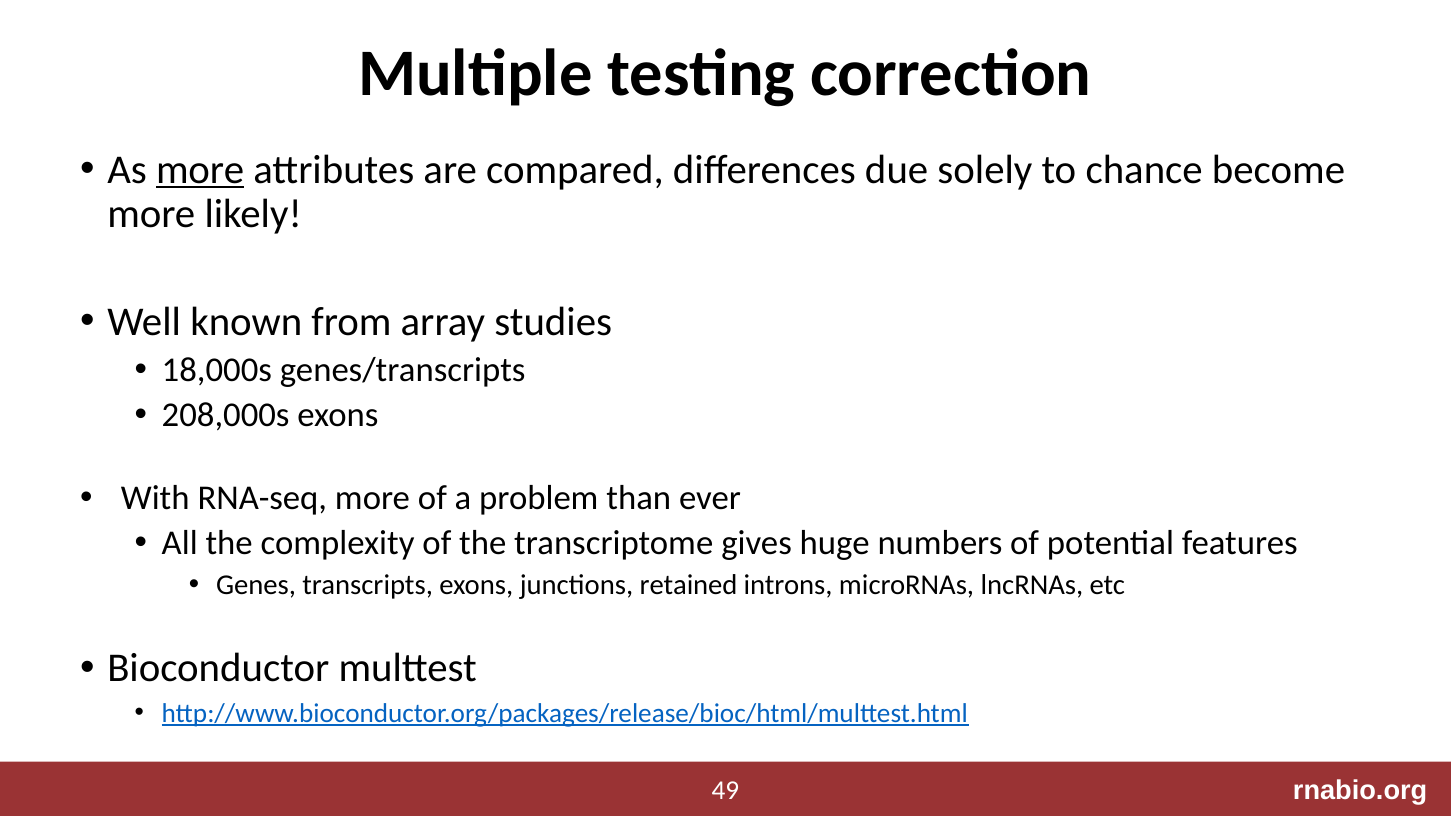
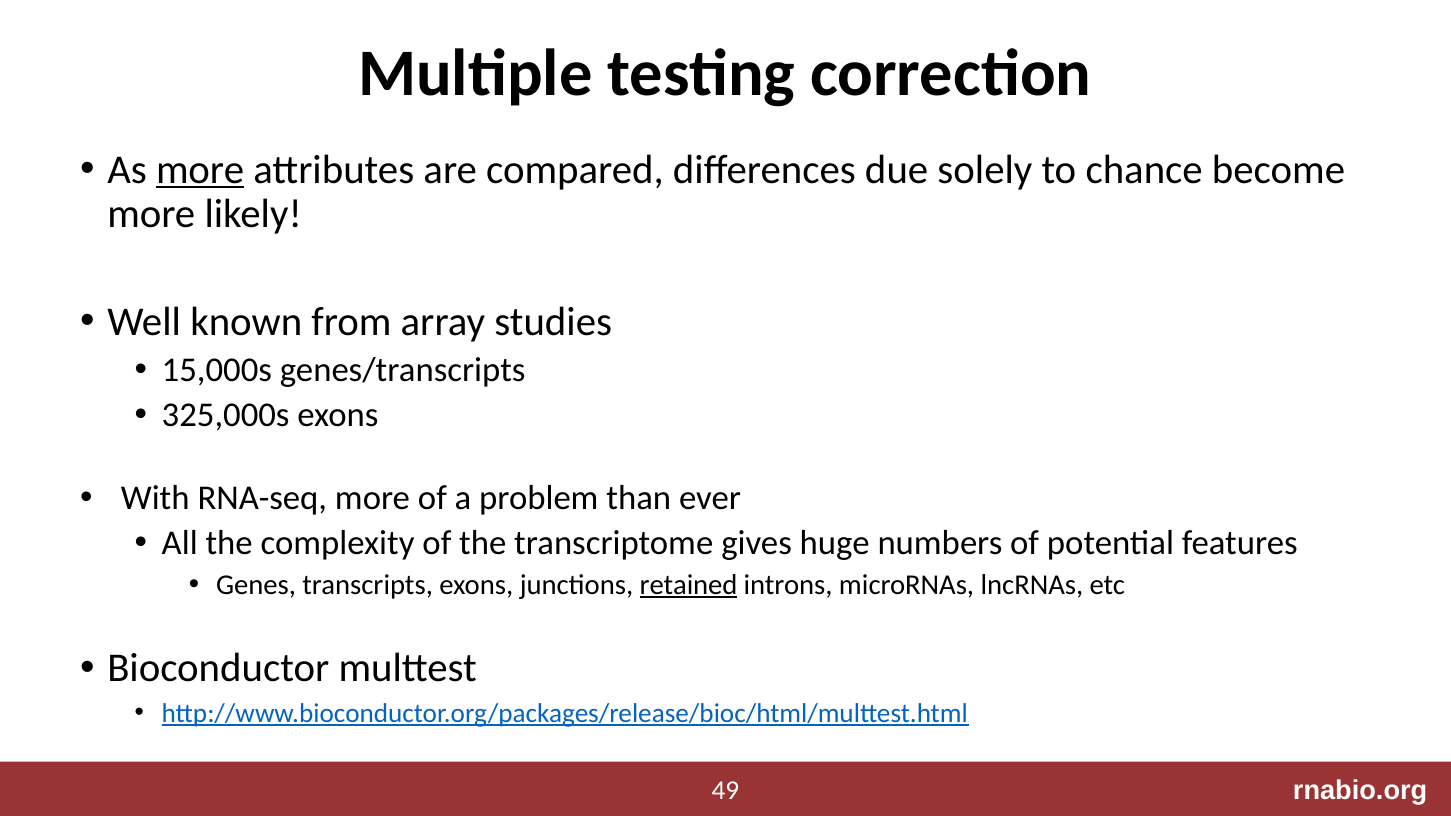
18,000s: 18,000s -> 15,000s
208,000s: 208,000s -> 325,000s
retained underline: none -> present
